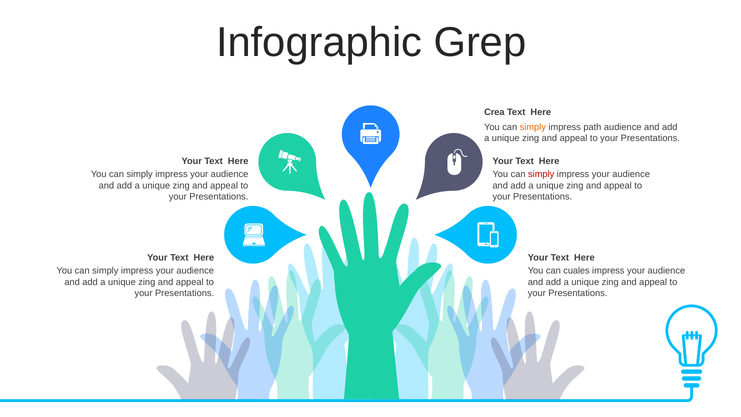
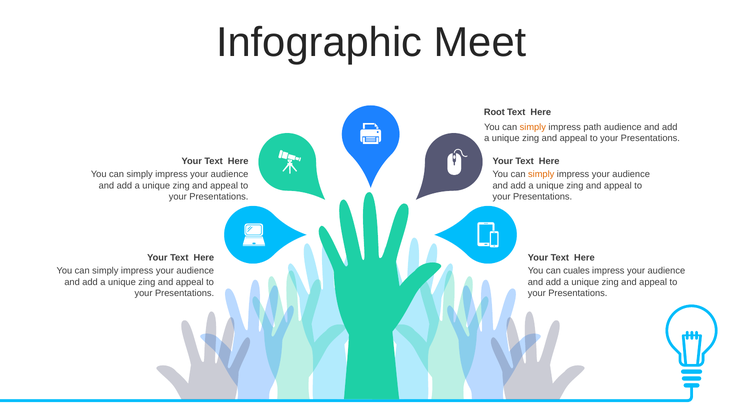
Grep: Grep -> Meet
Crea: Crea -> Root
simply at (541, 174) colour: red -> orange
